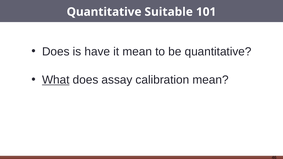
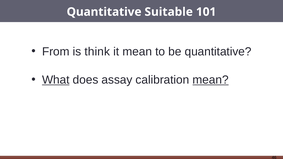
Does at (56, 52): Does -> From
have: have -> think
mean at (211, 80) underline: none -> present
